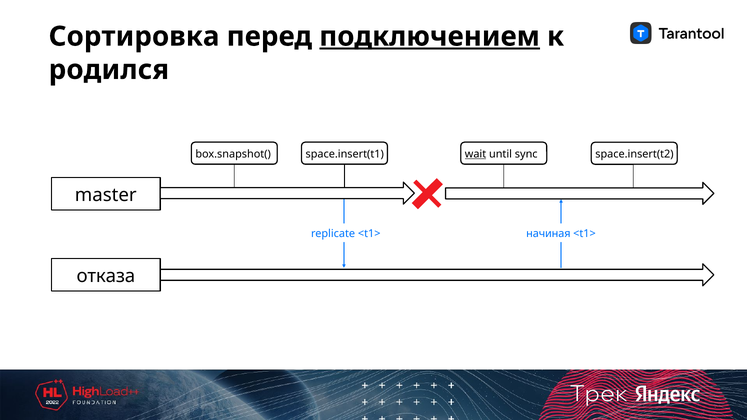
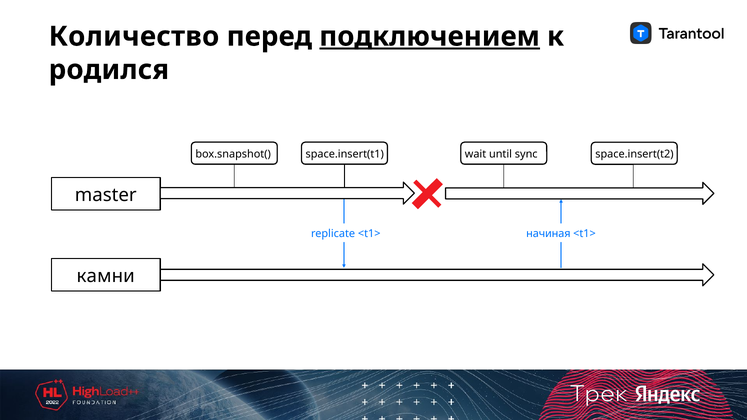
Сортировка: Сортировка -> Количество
wait underline: present -> none
отказа: отказа -> камни
